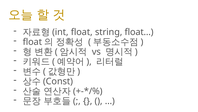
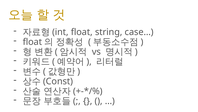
float…: float… -> case…
